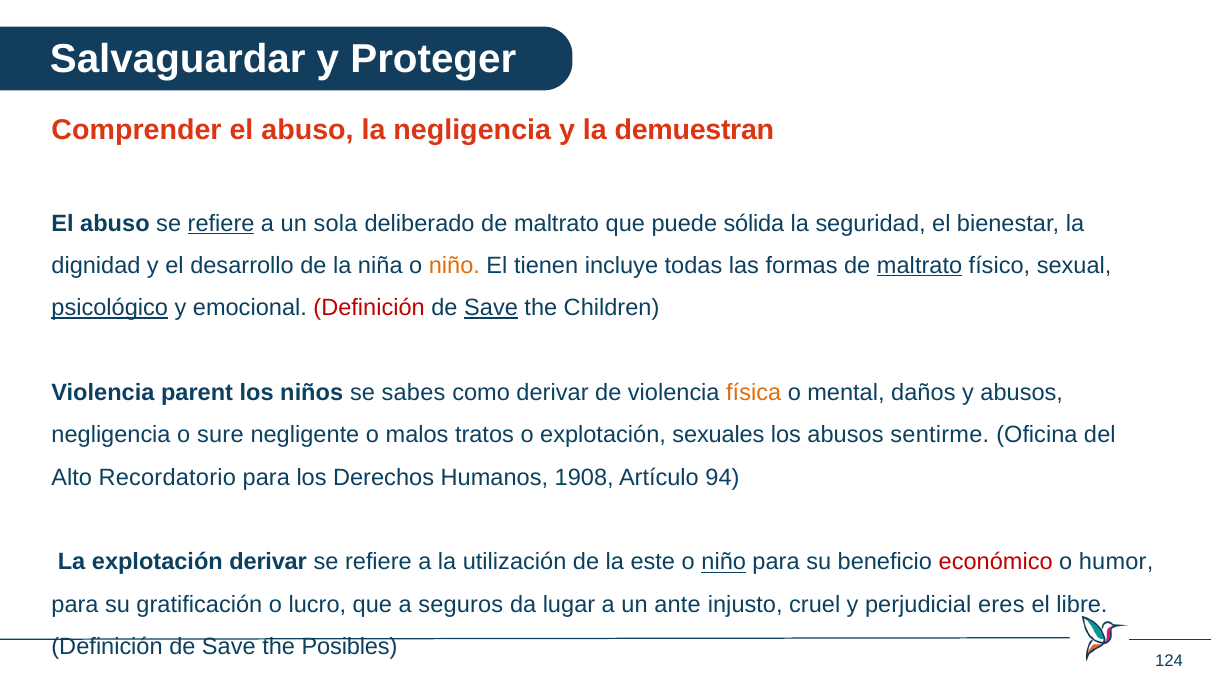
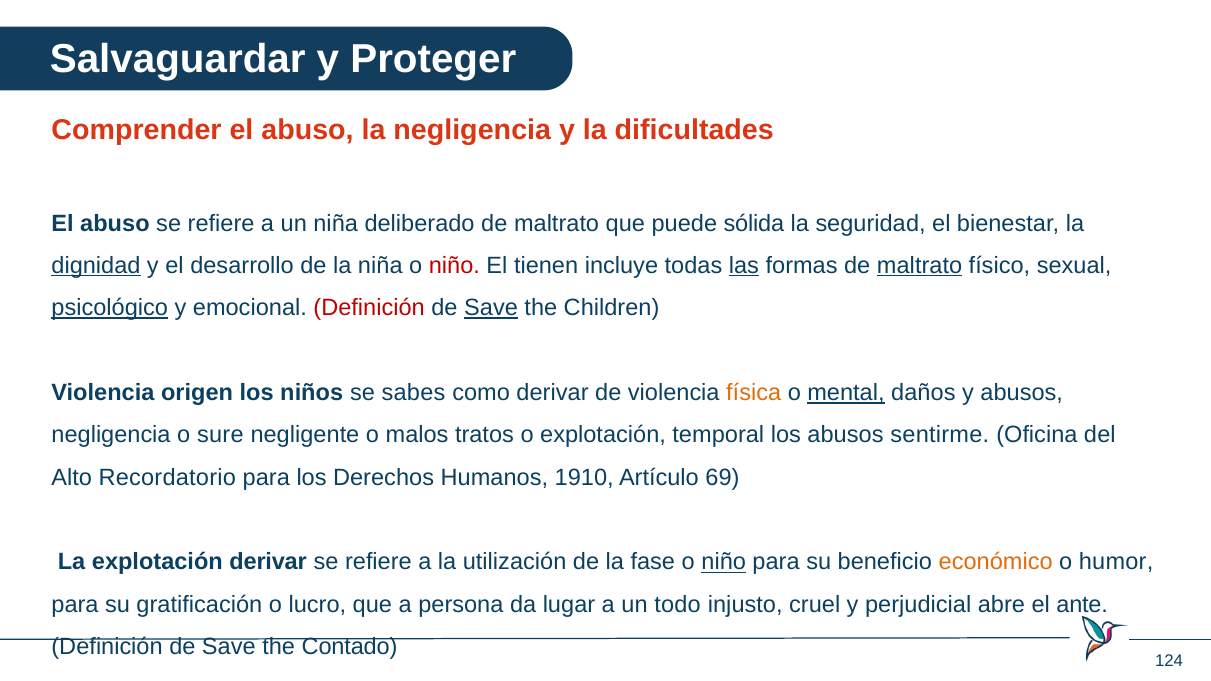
demuestran: demuestran -> dificultades
refiere at (221, 223) underline: present -> none
un sola: sola -> niña
dignidad underline: none -> present
niño at (454, 266) colour: orange -> red
las underline: none -> present
parent: parent -> origen
mental underline: none -> present
sexuales: sexuales -> temporal
1908: 1908 -> 1910
94: 94 -> 69
este: este -> fase
económico colour: red -> orange
seguros: seguros -> persona
ante: ante -> todo
eres: eres -> abre
libre: libre -> ante
Posibles: Posibles -> Contado
